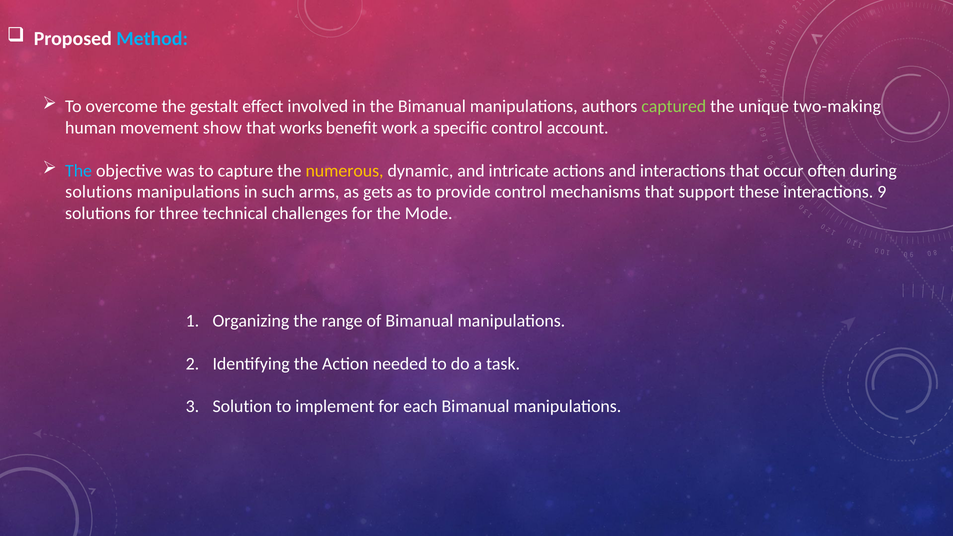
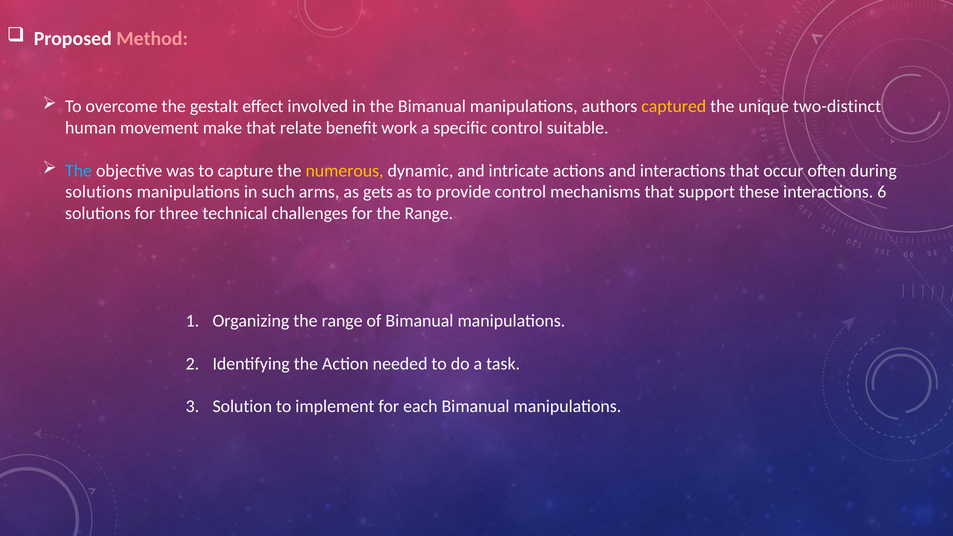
Method colour: light blue -> pink
captured colour: light green -> yellow
two-making: two-making -> two-distinct
show: show -> make
works: works -> relate
account: account -> suitable
9: 9 -> 6
for the Mode: Mode -> Range
